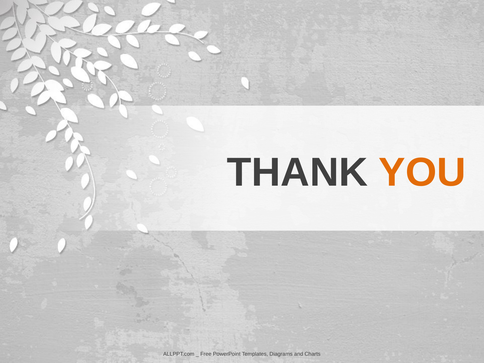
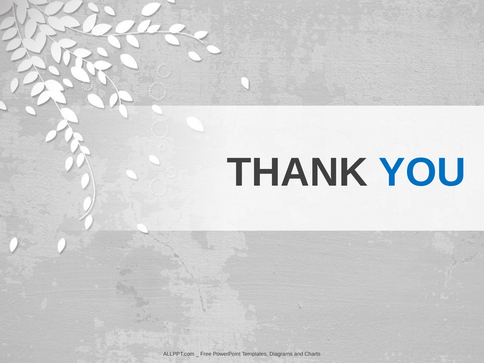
YOU colour: orange -> blue
